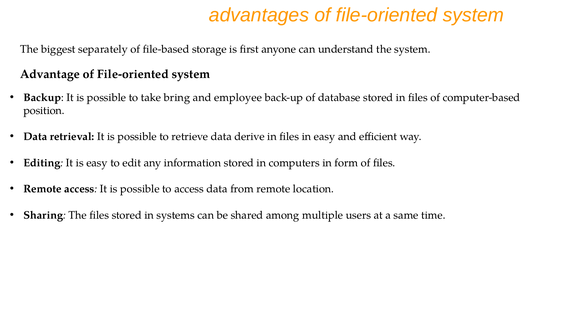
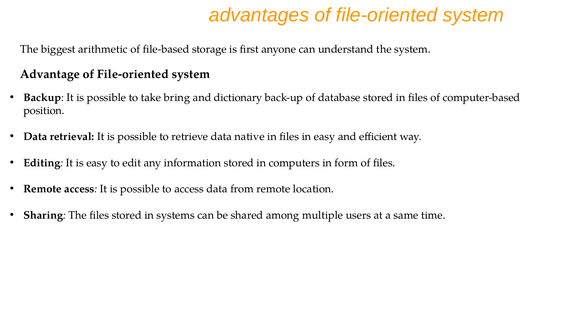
separately: separately -> arithmetic
employee: employee -> dictionary
derive: derive -> native
